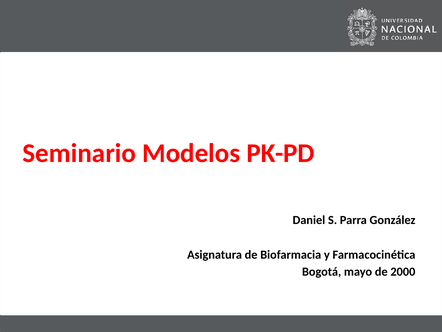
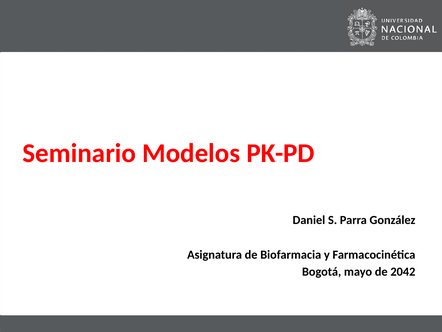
2000: 2000 -> 2042
